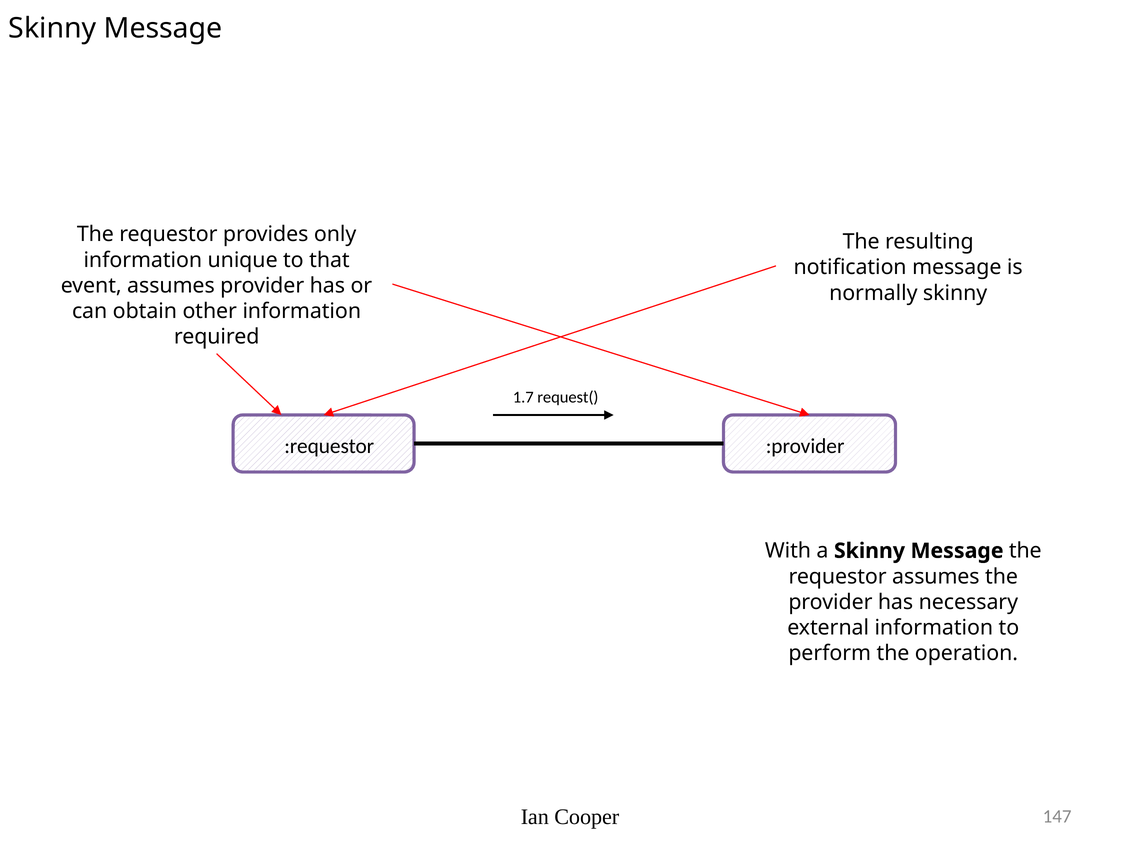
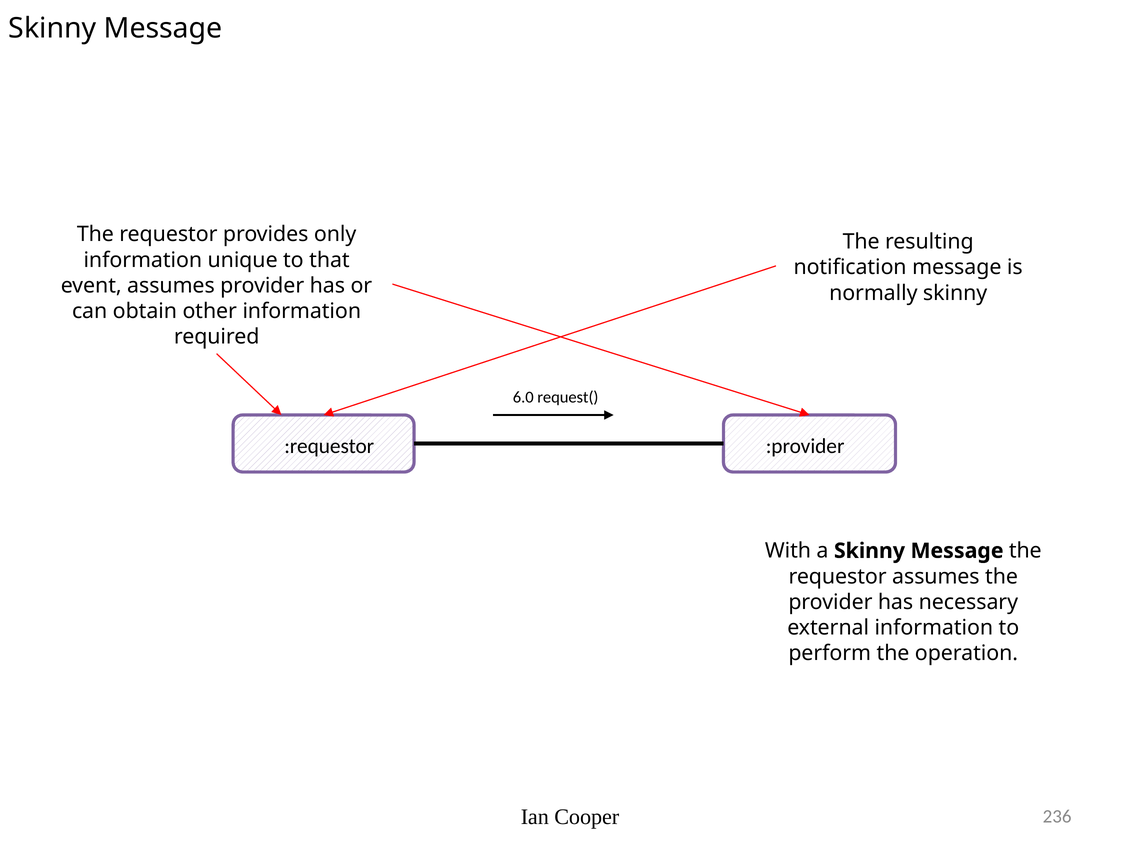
1.7: 1.7 -> 6.0
147: 147 -> 236
